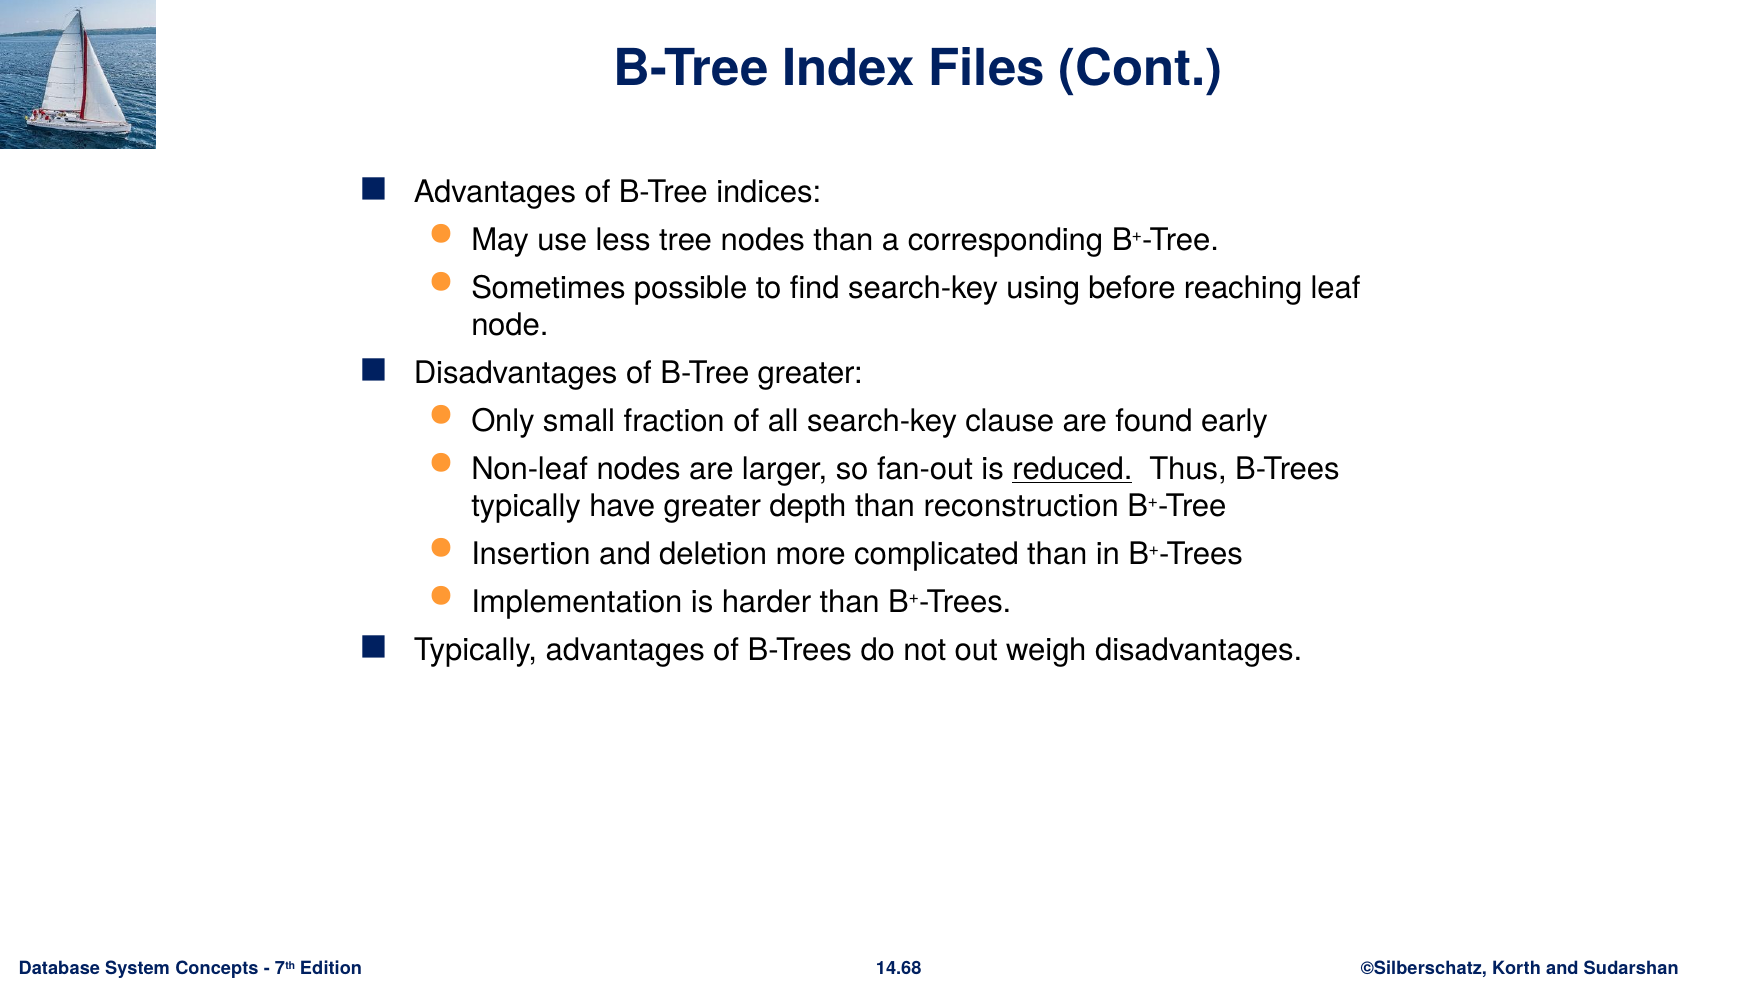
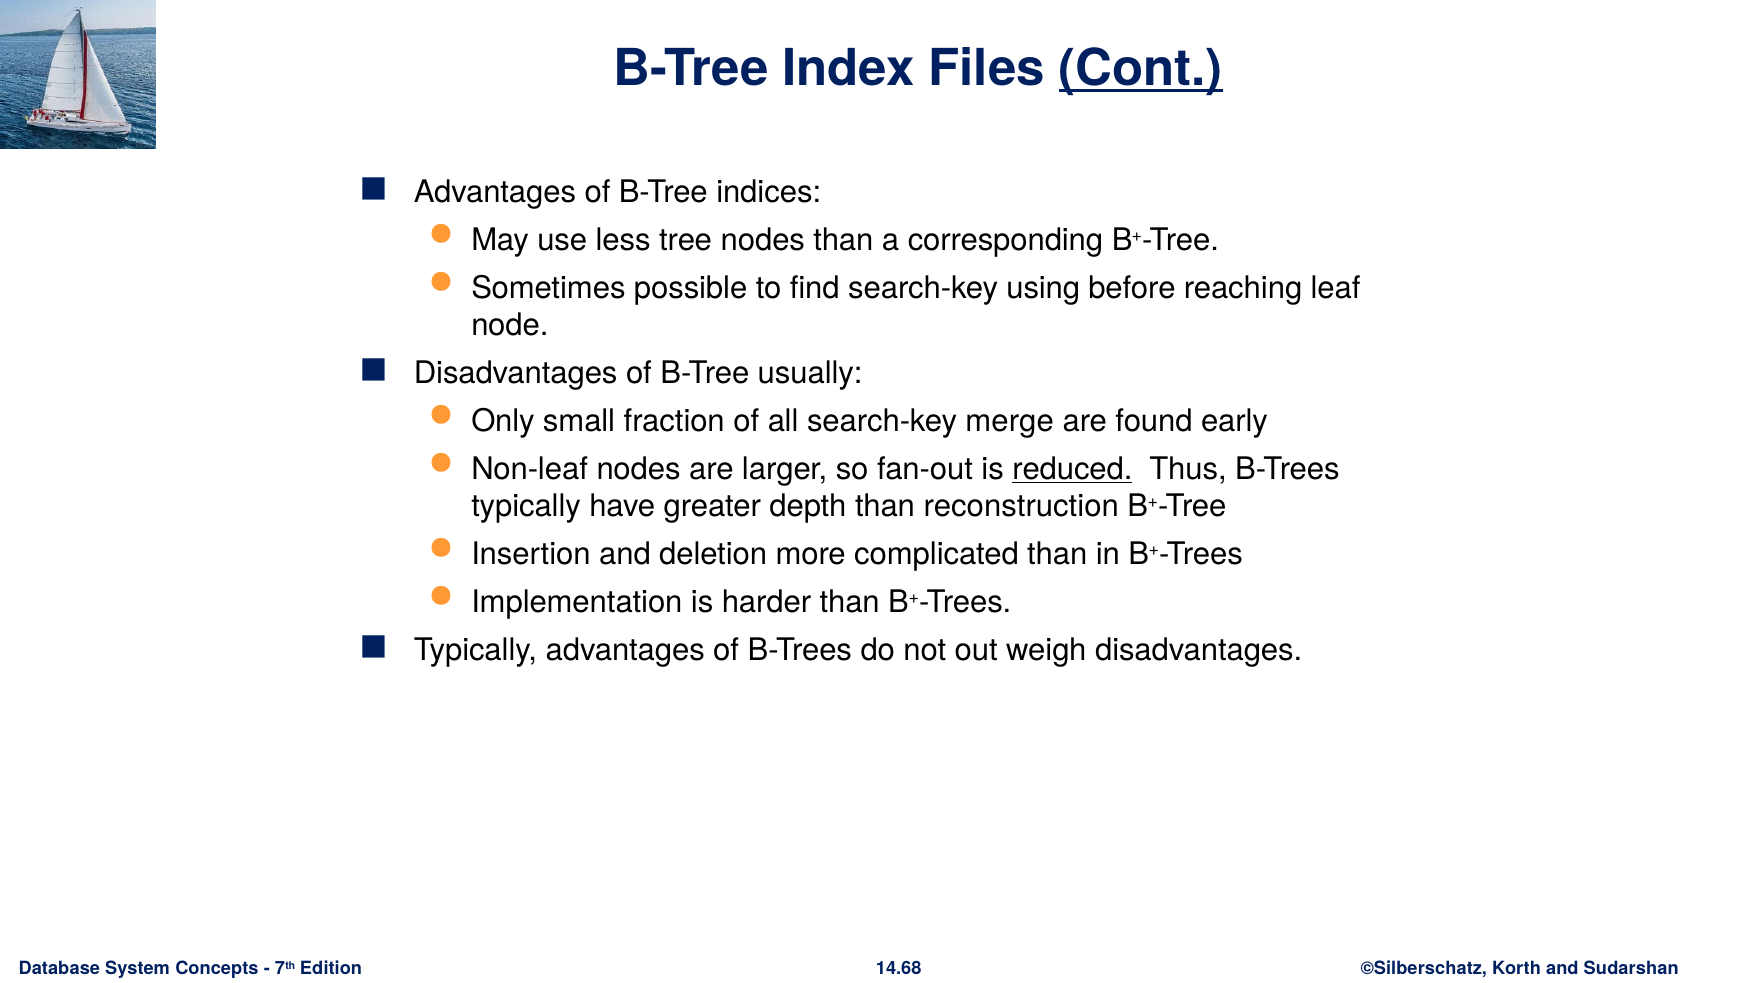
Cont underline: none -> present
B-Tree greater: greater -> usually
clause: clause -> merge
